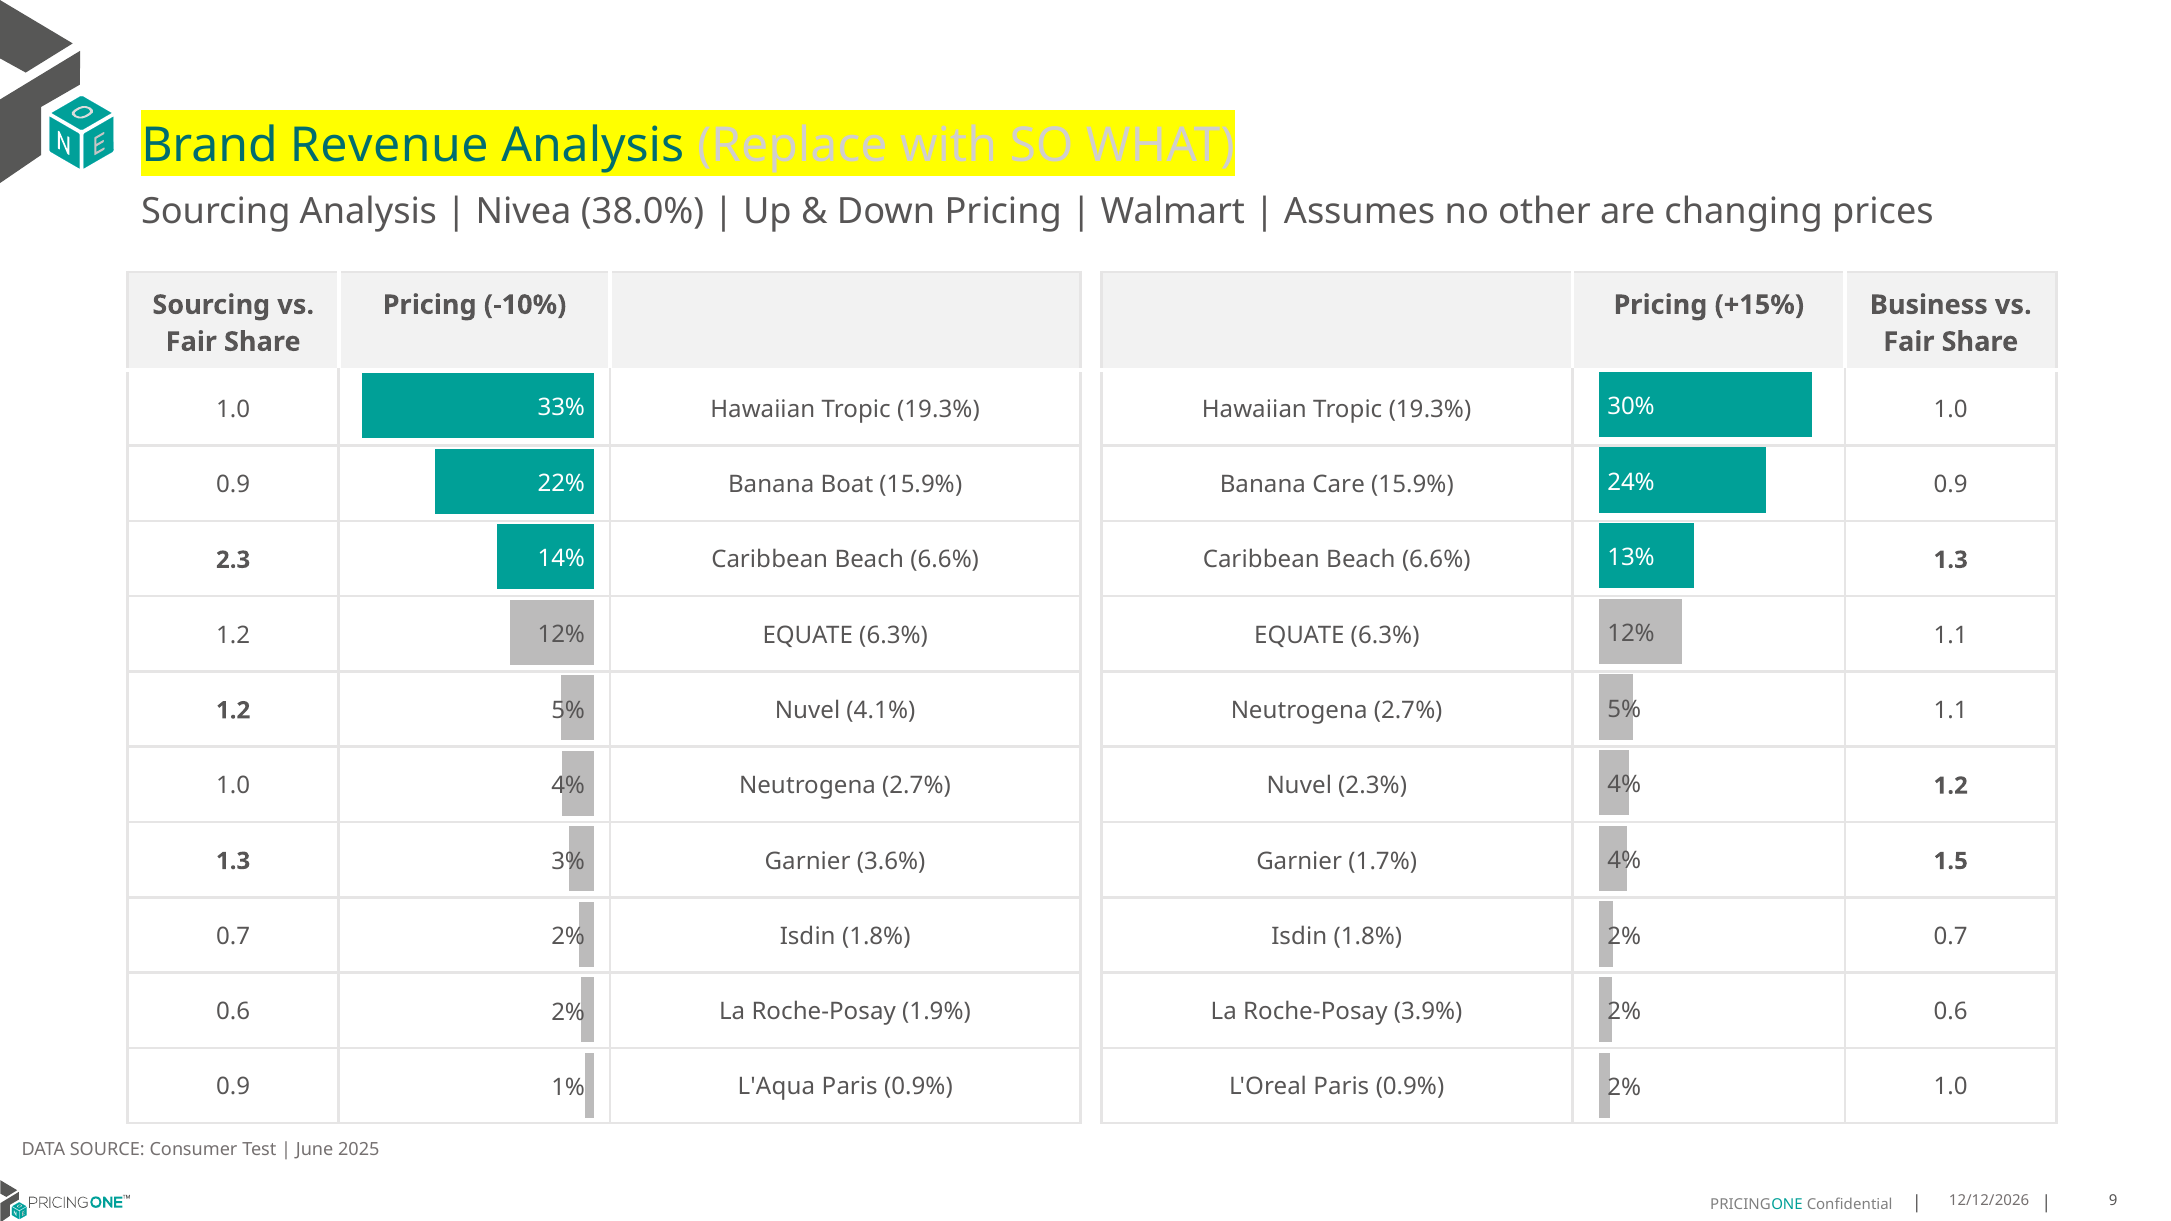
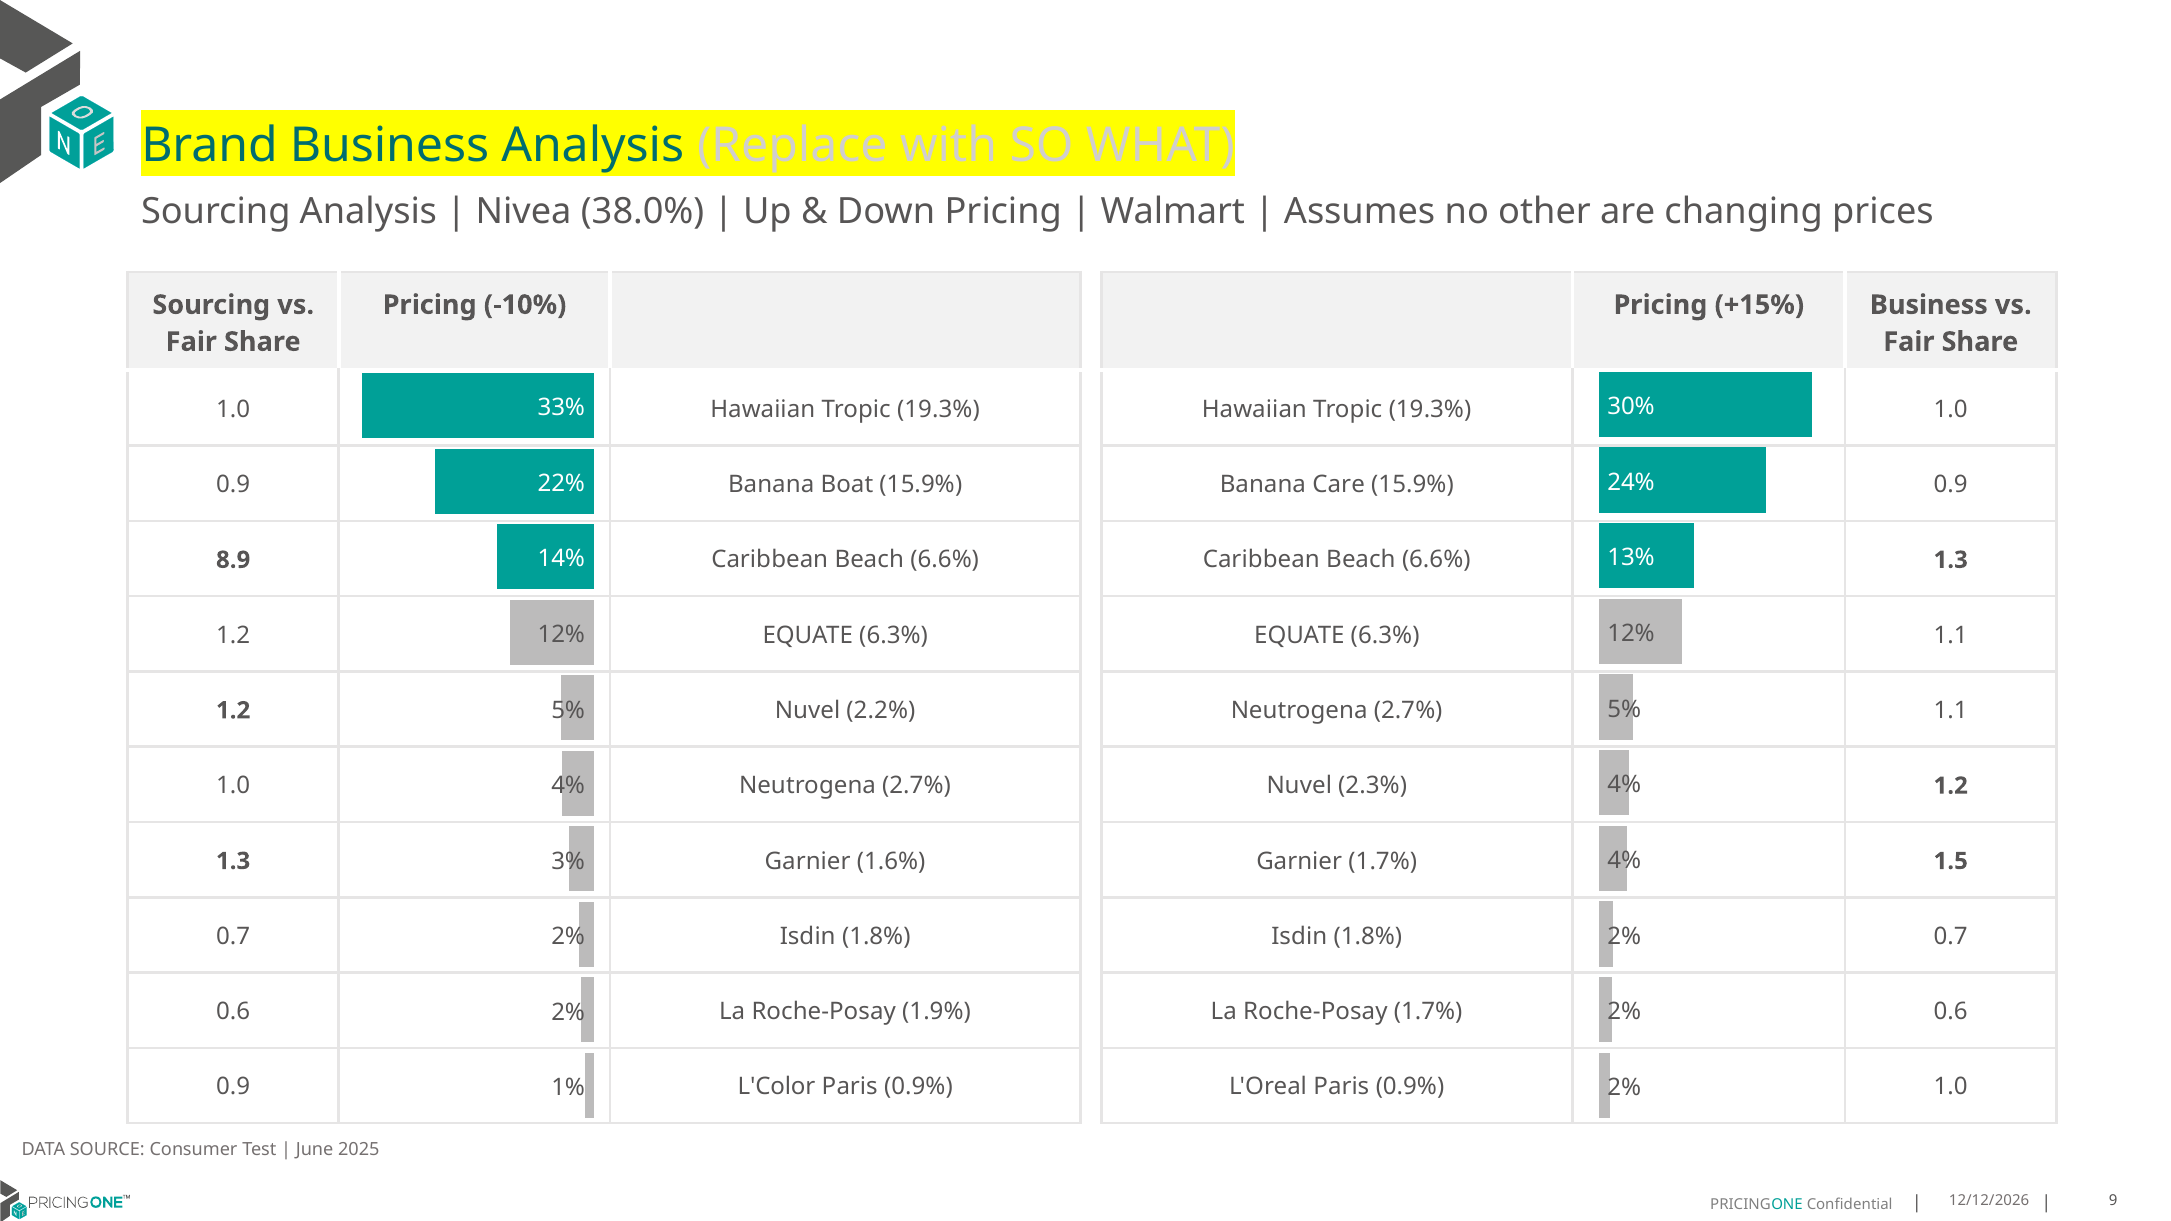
Brand Revenue: Revenue -> Business
2.3: 2.3 -> 8.9
4.1%: 4.1% -> 2.2%
3.6%: 3.6% -> 1.6%
Roche-Posay 3.9%: 3.9% -> 1.7%
L'Aqua: L'Aqua -> L'Color
